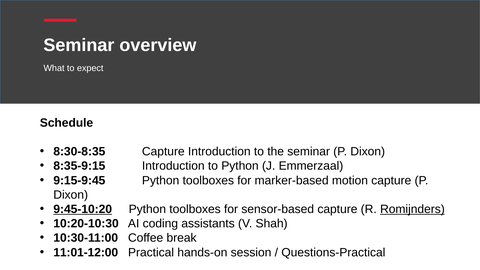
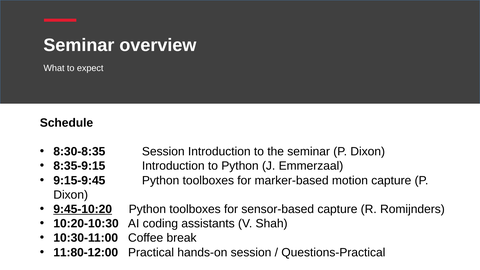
8:30-8:35 Capture: Capture -> Session
Romijnders underline: present -> none
11:01-12:00: 11:01-12:00 -> 11:80-12:00
